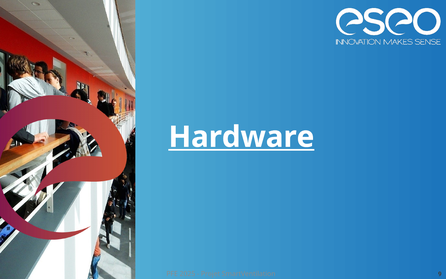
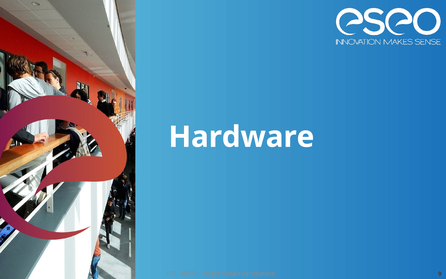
Hardware underline: present -> none
